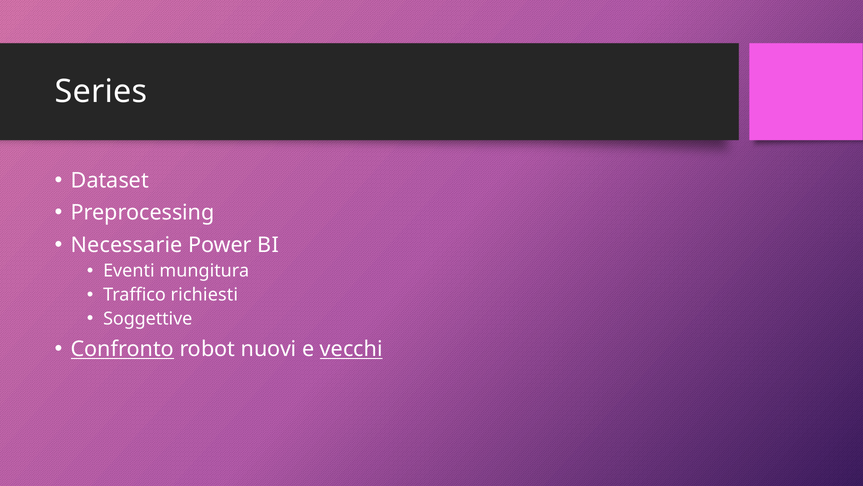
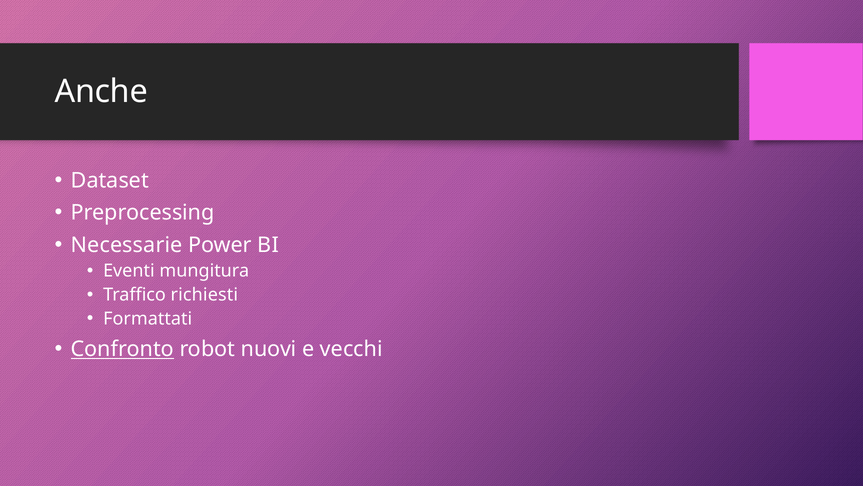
Series: Series -> Anche
Soggettive: Soggettive -> Formattati
vecchi underline: present -> none
